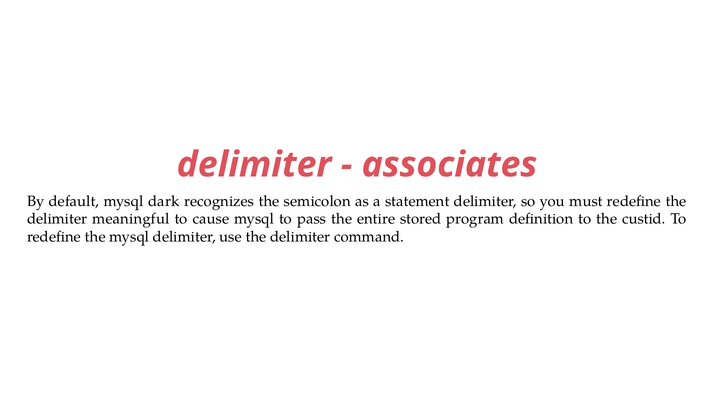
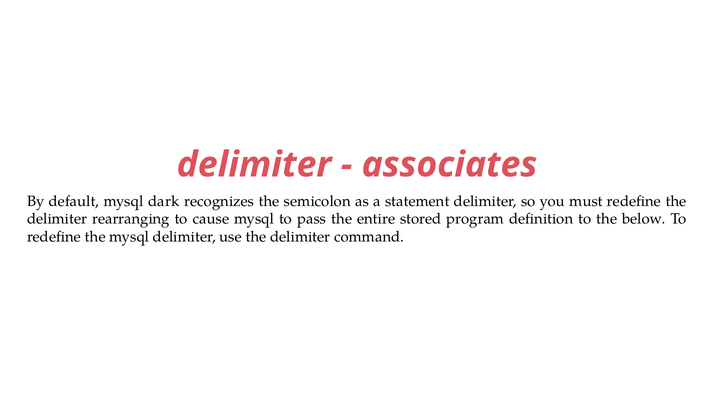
meaningful: meaningful -> rearranging
custid: custid -> below
